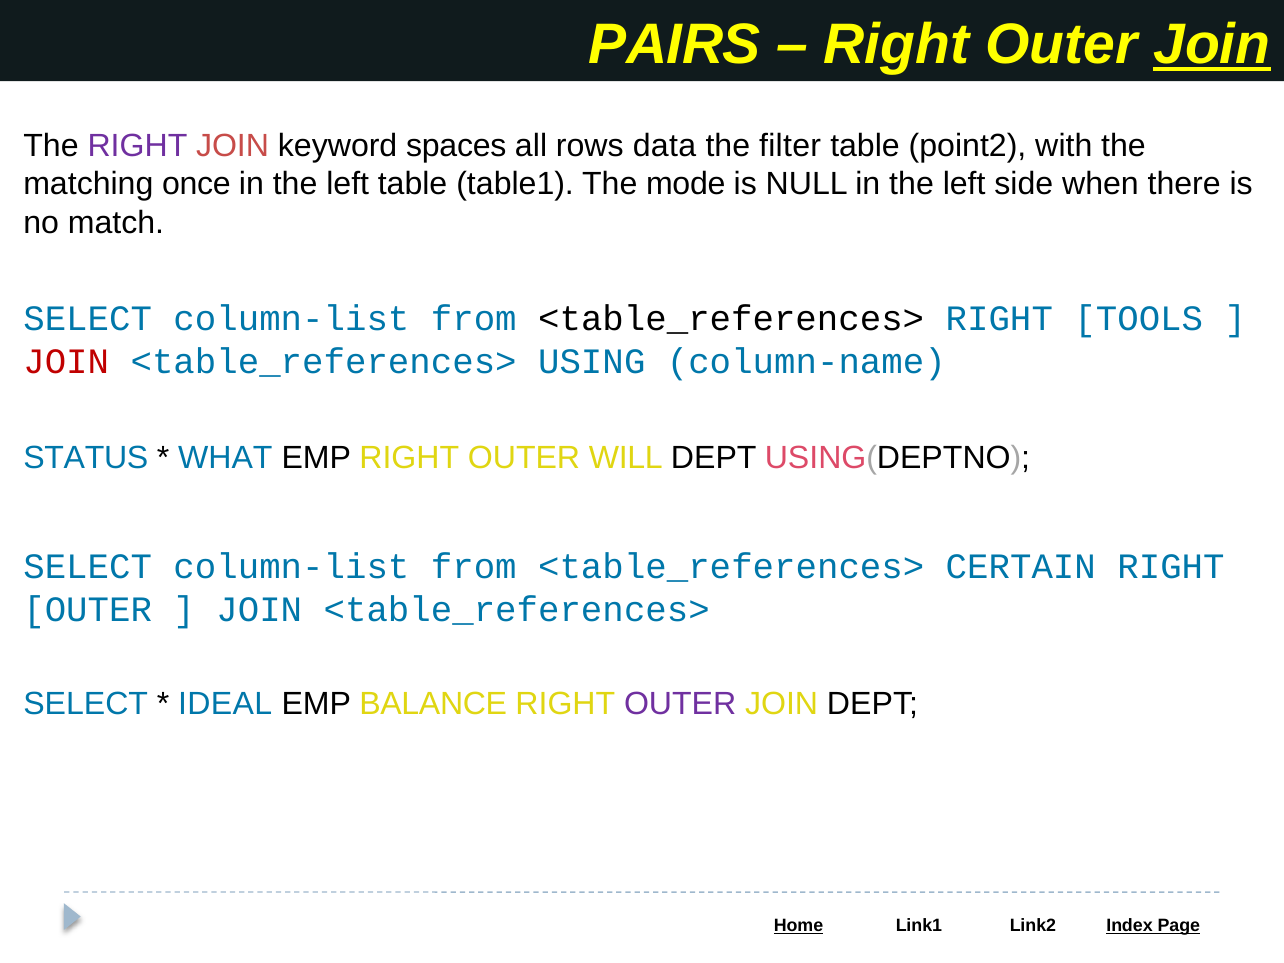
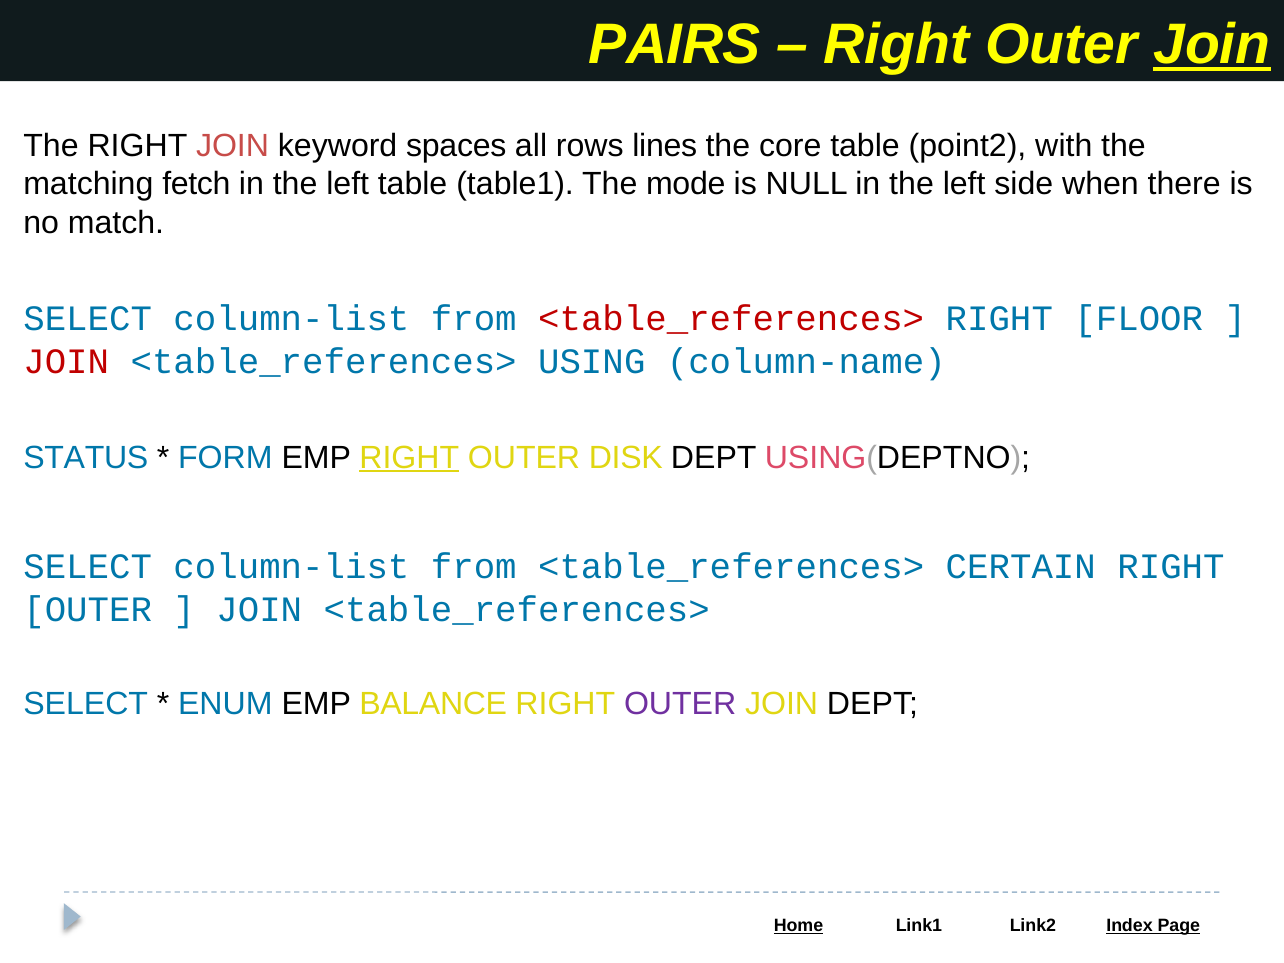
RIGHT at (137, 145) colour: purple -> black
data: data -> lines
filter: filter -> core
once: once -> fetch
<table_references> at (731, 319) colour: black -> red
TOOLS: TOOLS -> FLOOR
WHAT: WHAT -> FORM
RIGHT at (409, 457) underline: none -> present
WILL: WILL -> DISK
IDEAL: IDEAL -> ENUM
